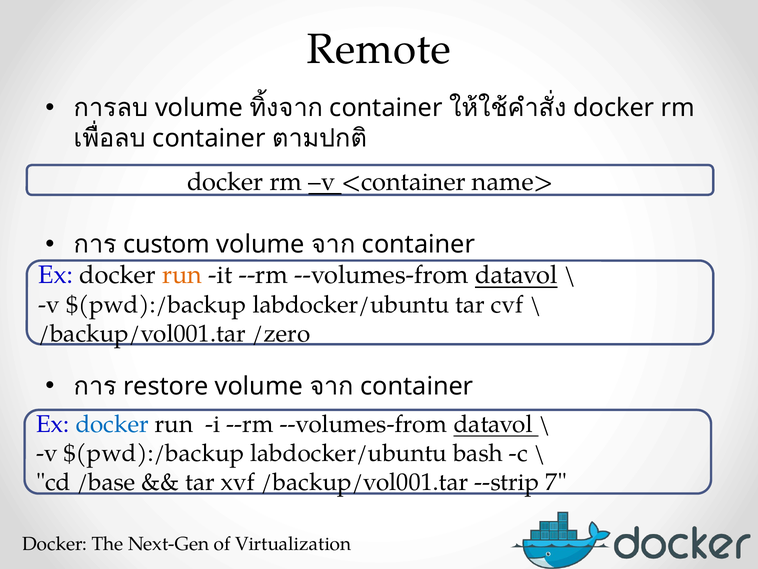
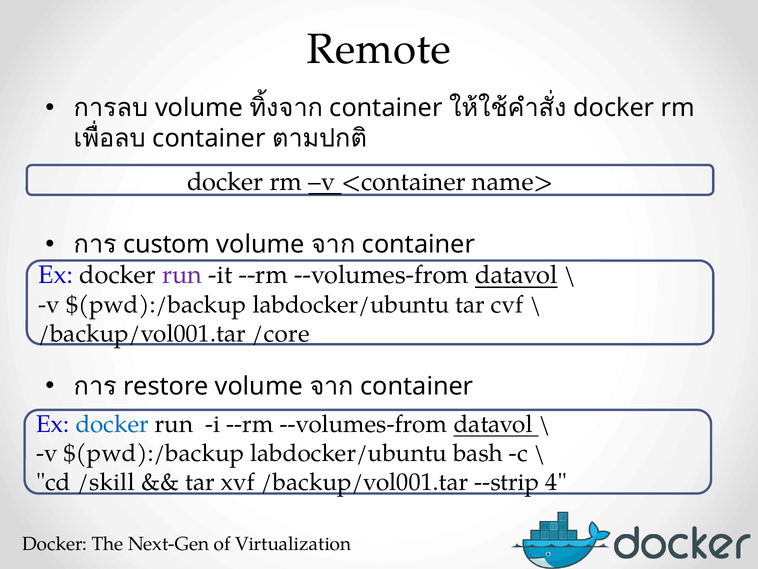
run at (182, 275) colour: orange -> purple
/zero: /zero -> /core
/base: /base -> /skill
7: 7 -> 4
